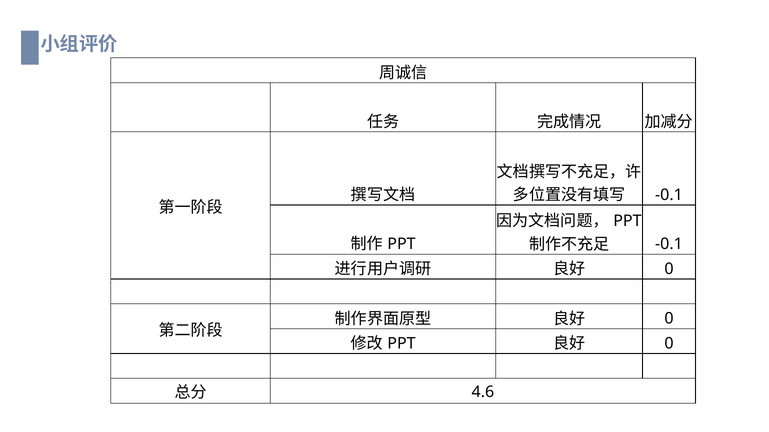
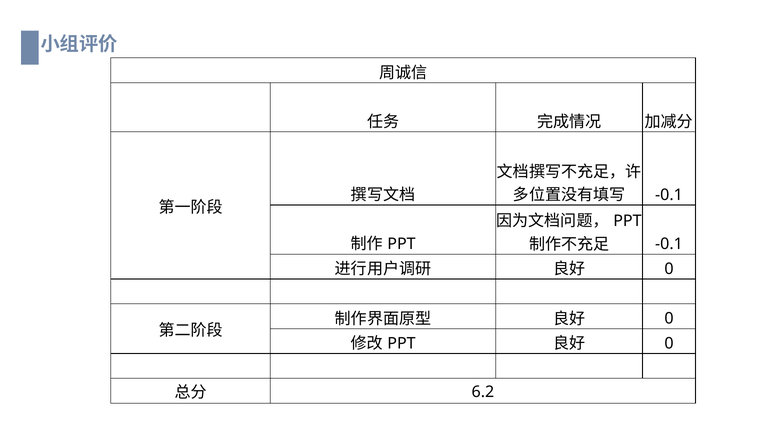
4.6: 4.6 -> 6.2
